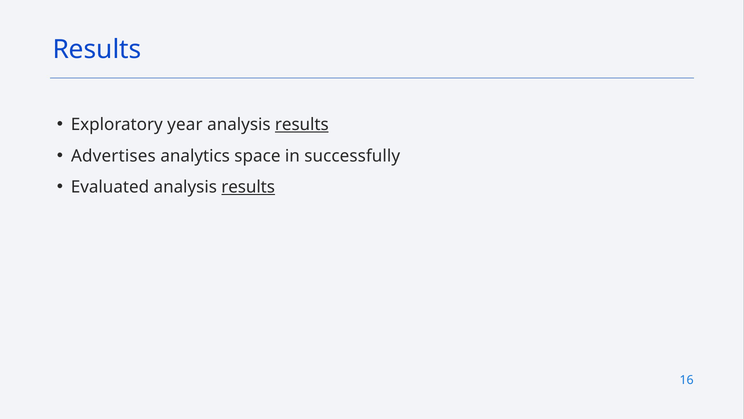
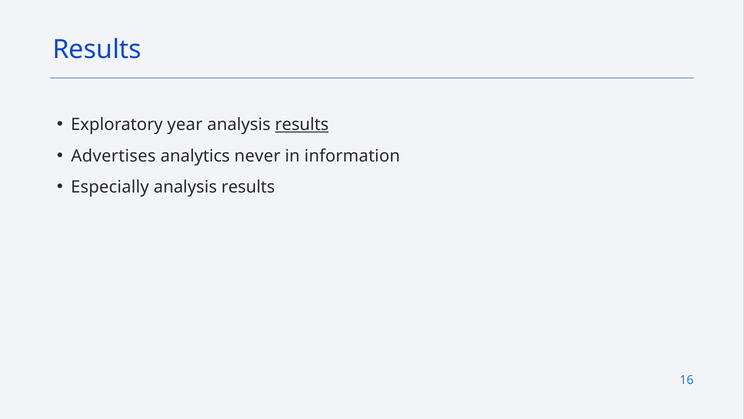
space: space -> never
successfully: successfully -> information
Evaluated: Evaluated -> Especially
results at (248, 187) underline: present -> none
